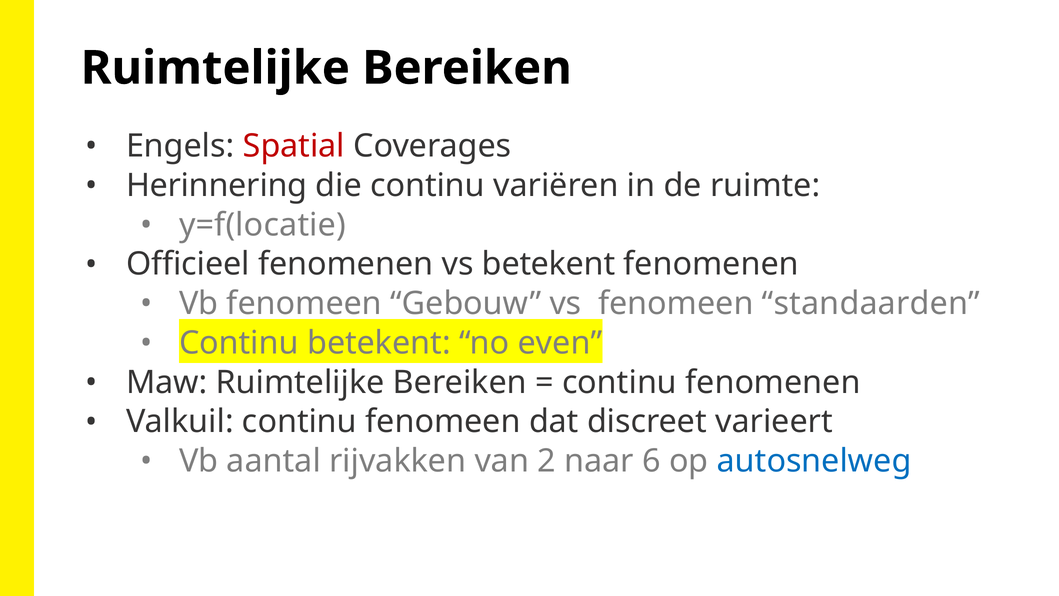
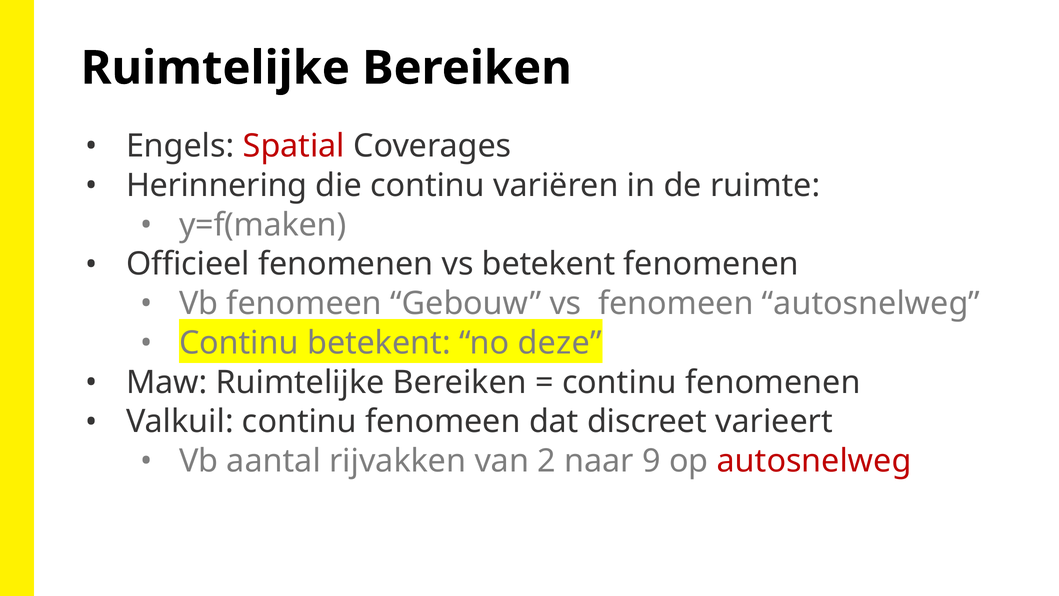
y=f(locatie: y=f(locatie -> y=f(maken
fenomeen standaarden: standaarden -> autosnelweg
even: even -> deze
6: 6 -> 9
autosnelweg at (814, 461) colour: blue -> red
